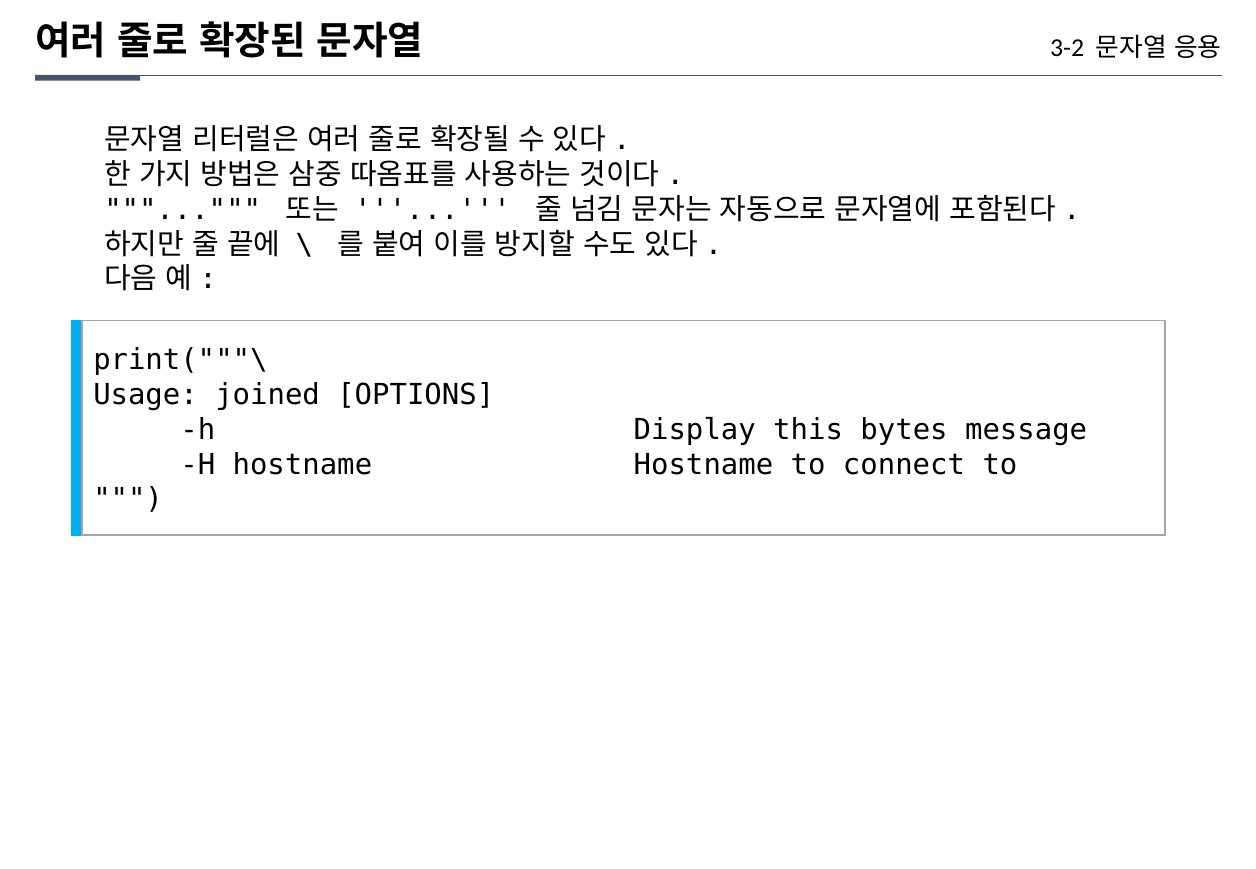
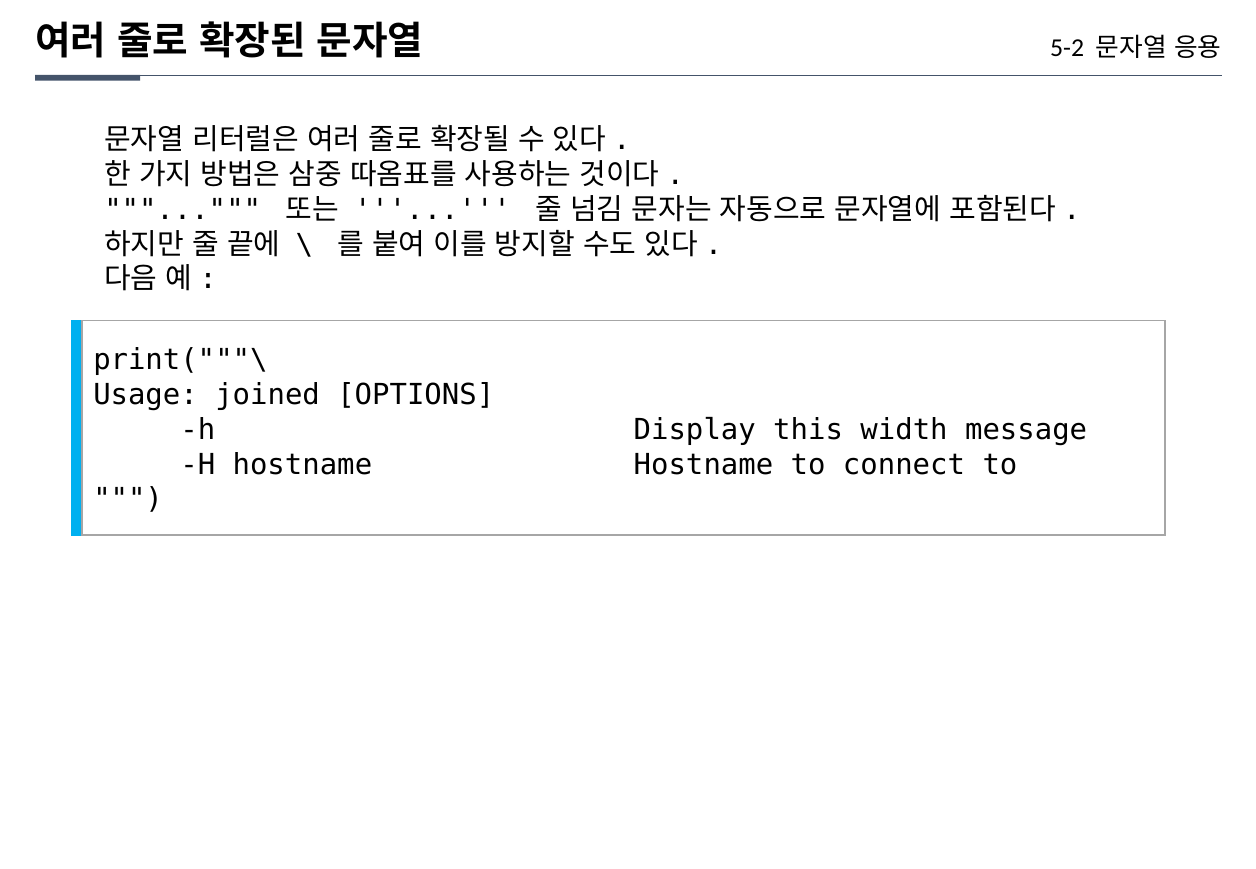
3-2: 3-2 -> 5-2
bytes: bytes -> width
